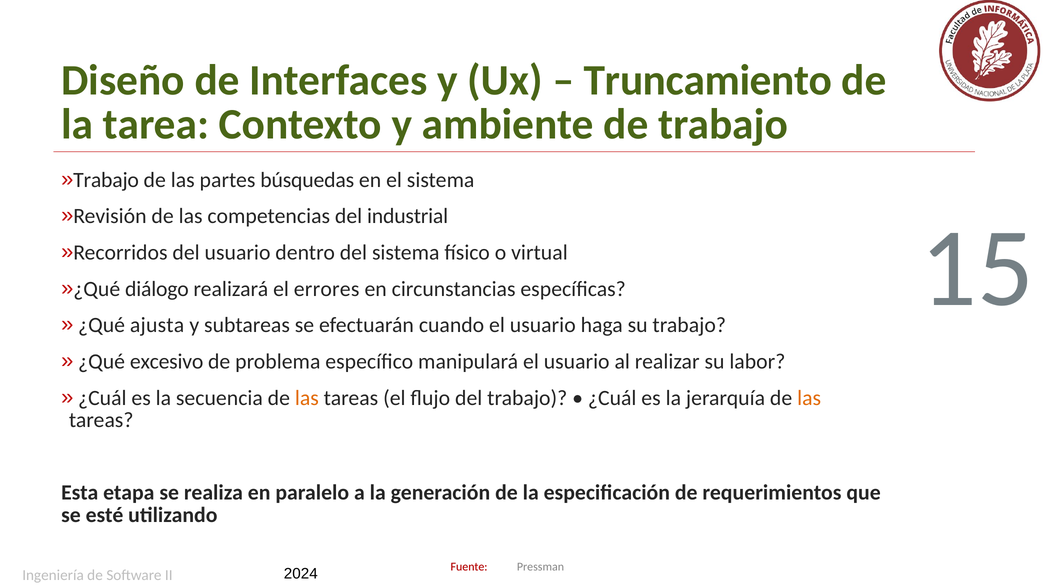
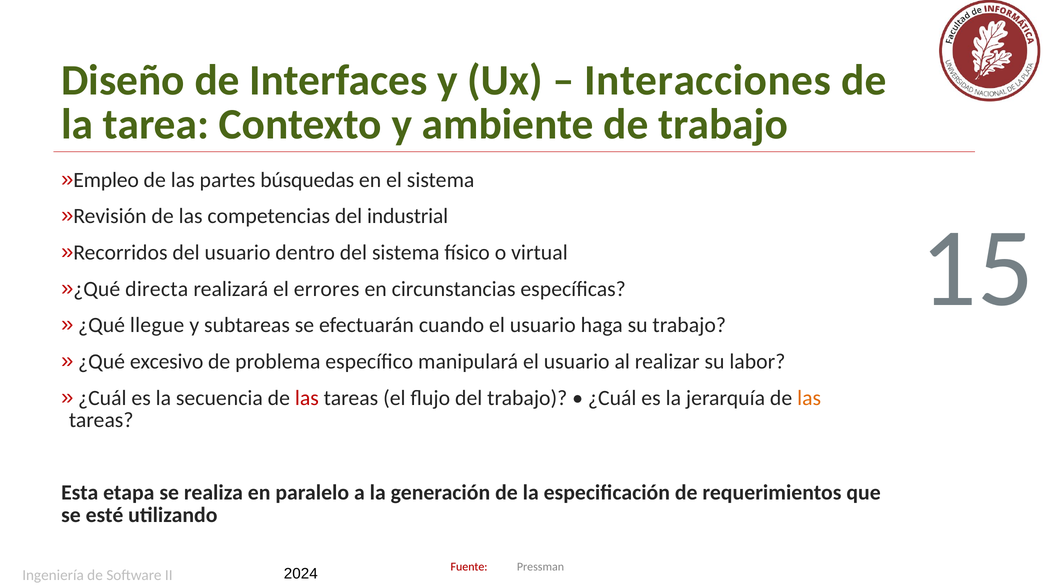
Truncamiento: Truncamiento -> Interacciones
Trabajo at (106, 180): Trabajo -> Empleo
diálogo: diálogo -> directa
ajusta: ajusta -> llegue
las at (307, 398) colour: orange -> red
